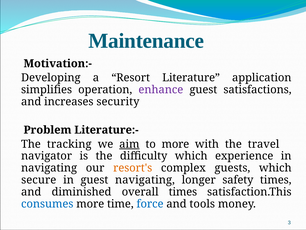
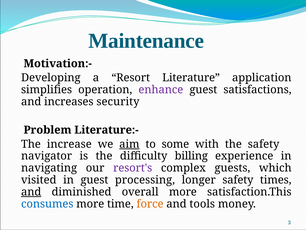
tracking: tracking -> increase
to more: more -> some
the travel: travel -> safety
difficulty which: which -> billing
resort's colour: orange -> purple
secure: secure -> visited
guest navigating: navigating -> processing
and at (31, 192) underline: none -> present
overall times: times -> more
force colour: blue -> orange
